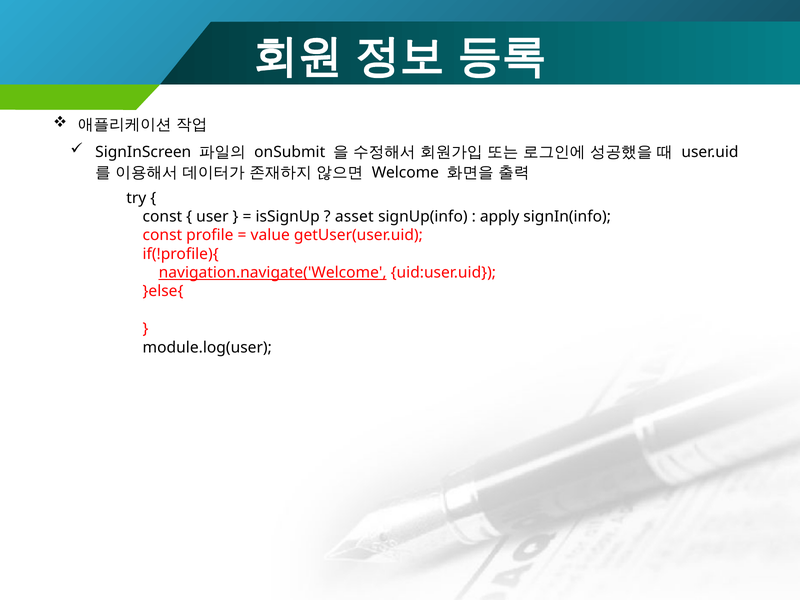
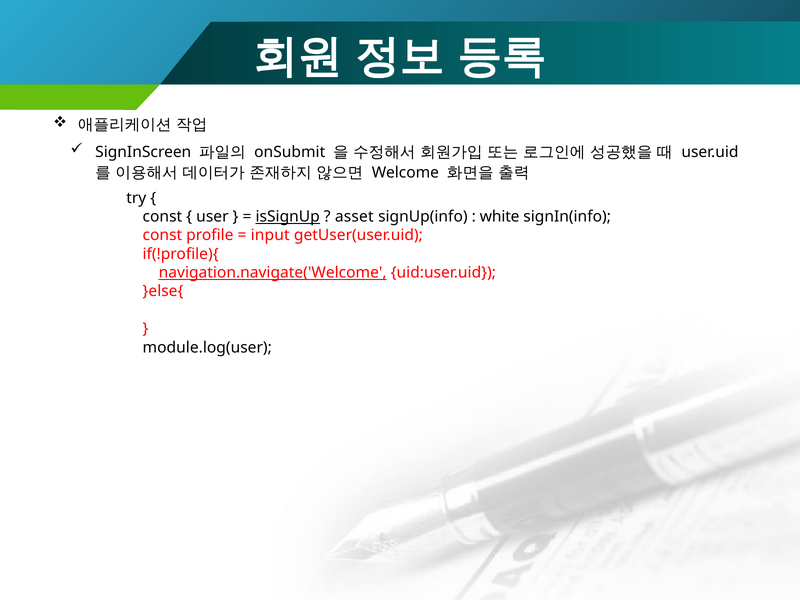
isSignUp underline: none -> present
apply: apply -> white
value: value -> input
